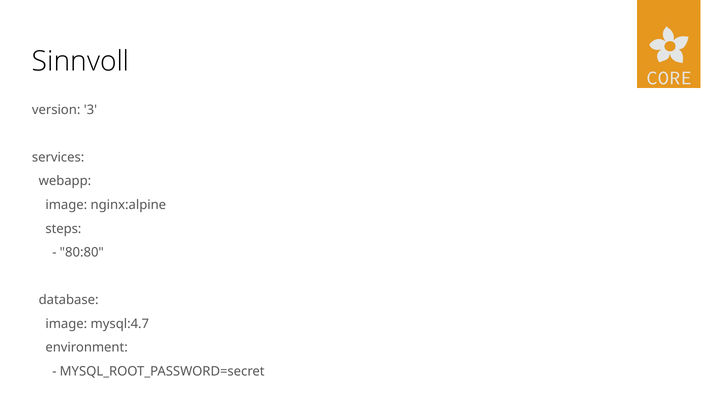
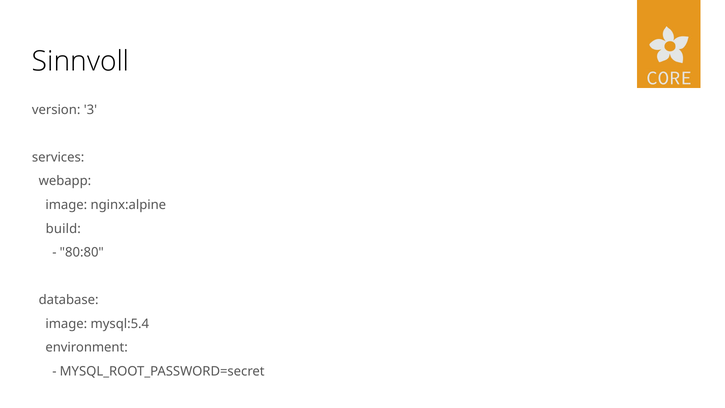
steps: steps -> build
mysql:4.7: mysql:4.7 -> mysql:5.4
